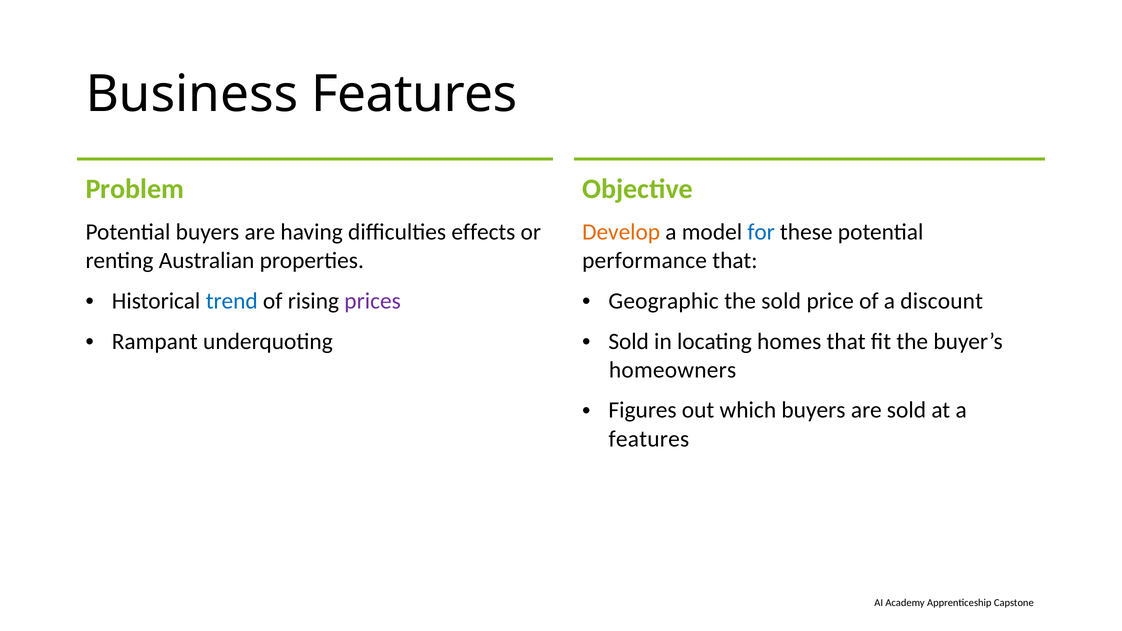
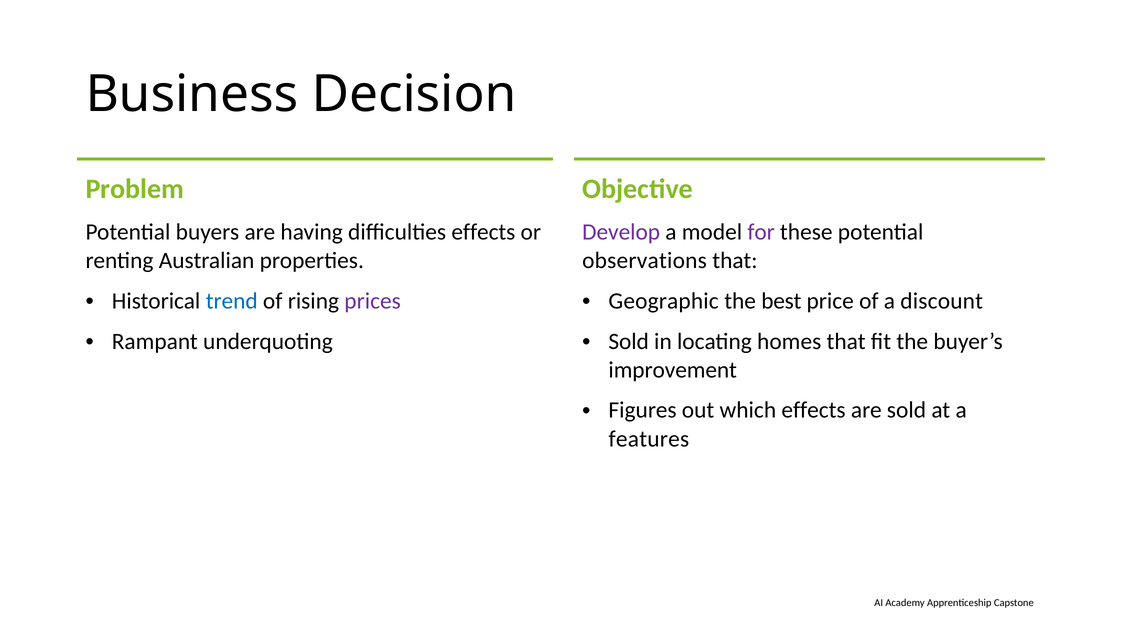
Business Features: Features -> Decision
Develop colour: orange -> purple
for colour: blue -> purple
performance: performance -> observations
the sold: sold -> best
homeowners: homeowners -> improvement
which buyers: buyers -> effects
